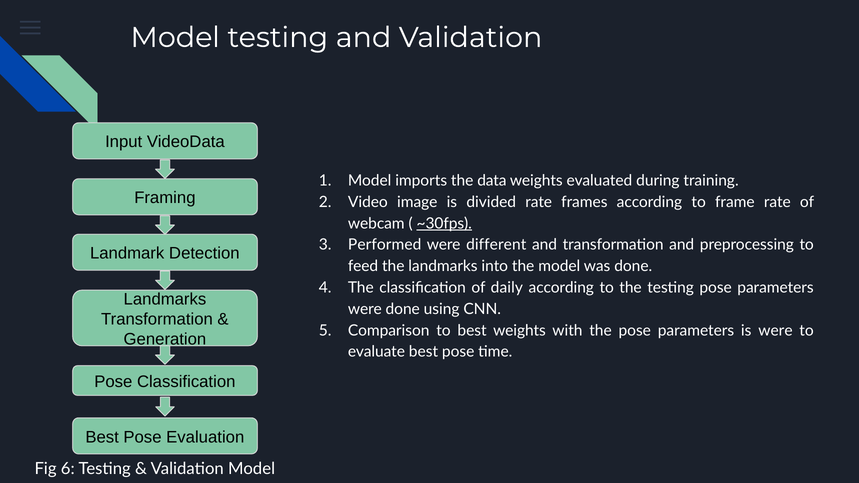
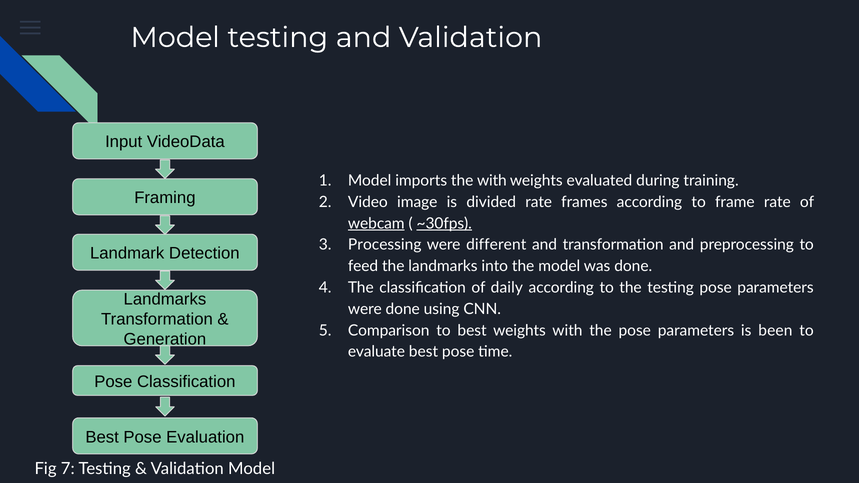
the data: data -> with
webcam underline: none -> present
Performed: Performed -> Processing
is were: were -> been
6: 6 -> 7
